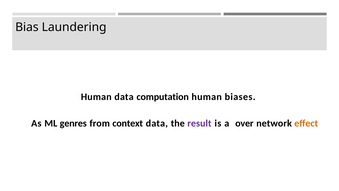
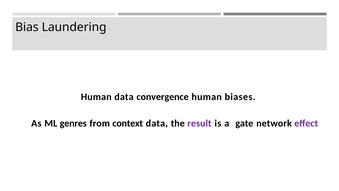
computation: computation -> convergence
over: over -> gate
eﬀect colour: orange -> purple
